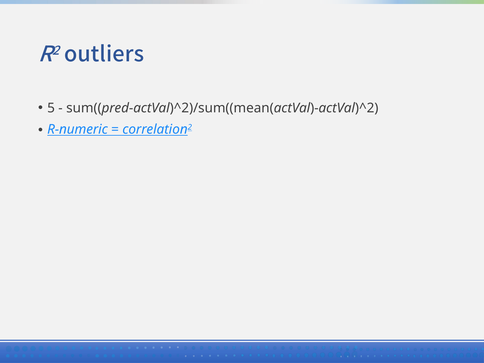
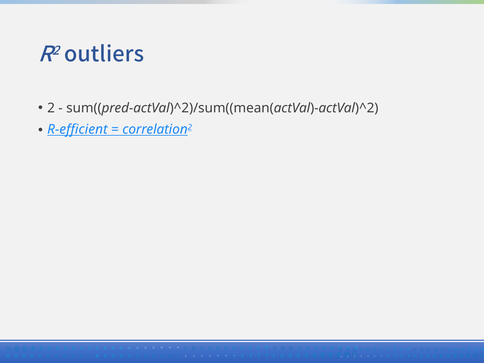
5: 5 -> 2
R-numeric: R-numeric -> R-efficient
